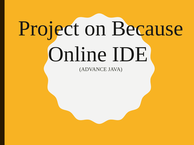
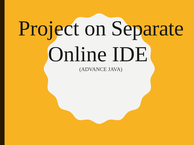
Because: Because -> Separate
